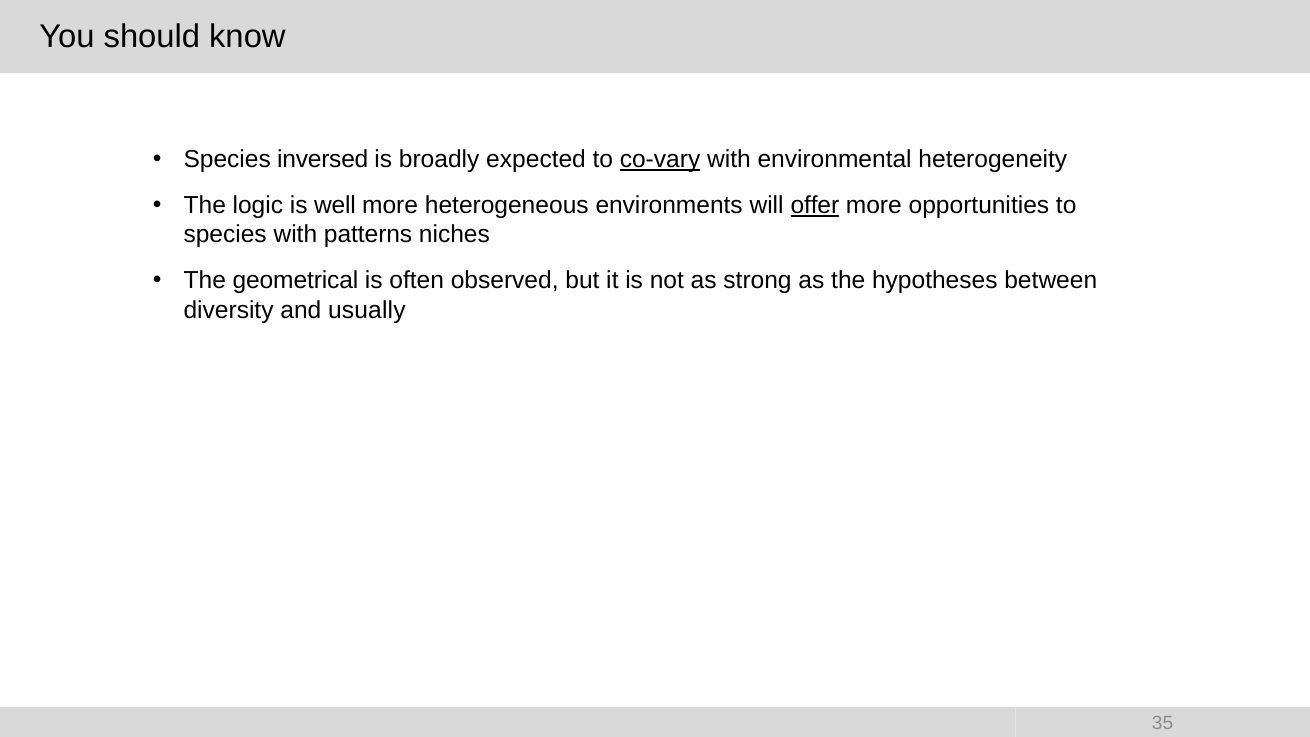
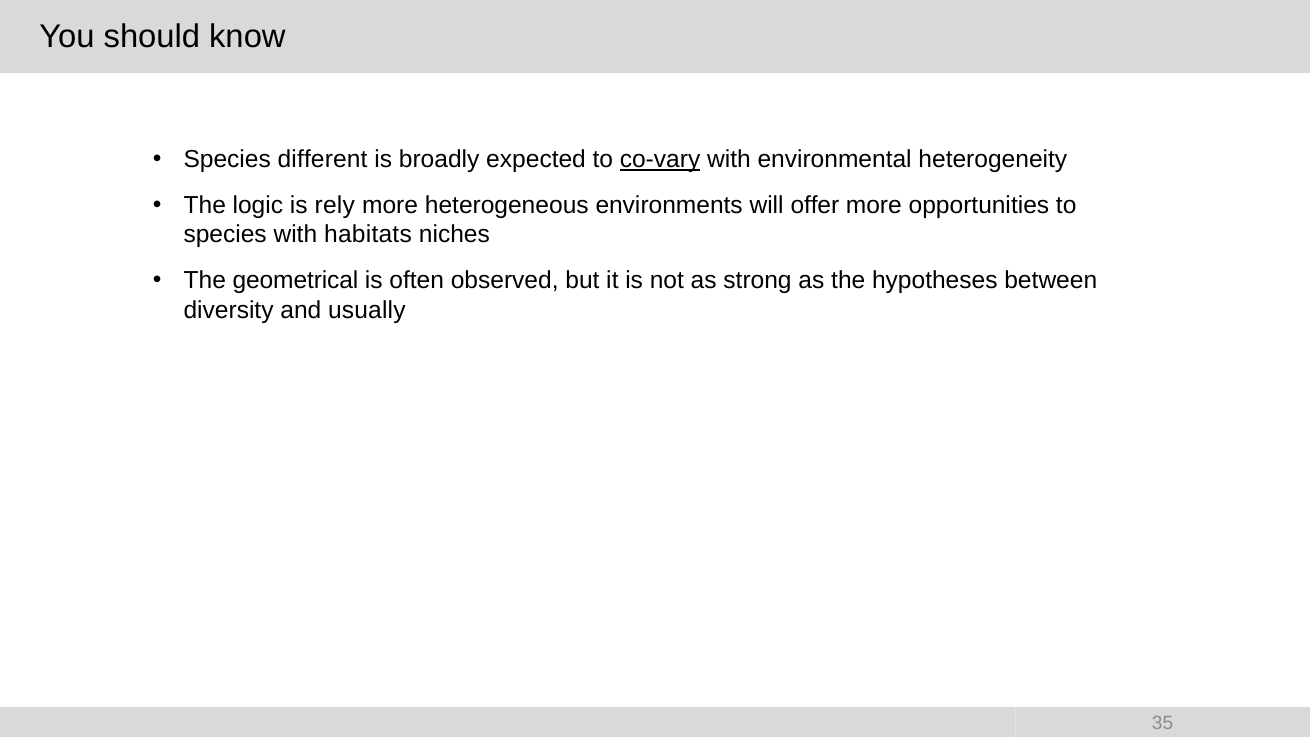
inversed: inversed -> different
well: well -> rely
offer underline: present -> none
patterns: patterns -> habitats
